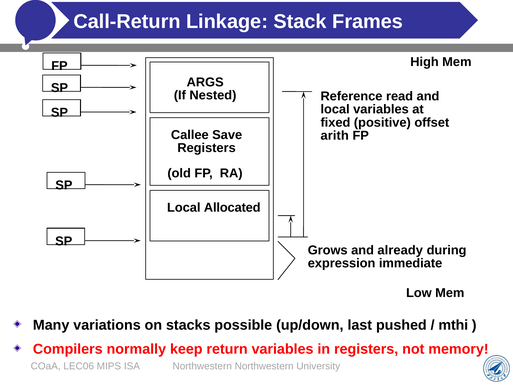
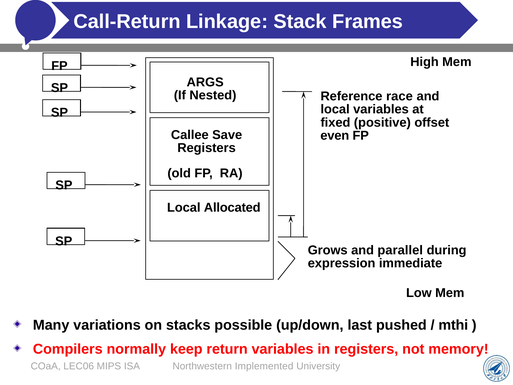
read: read -> race
arith: arith -> even
already: already -> parallel
Northwestern Northwestern: Northwestern -> Implemented
